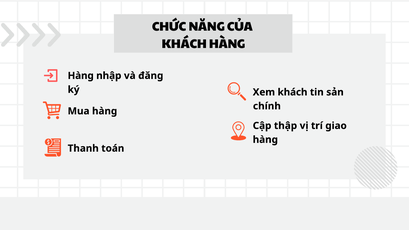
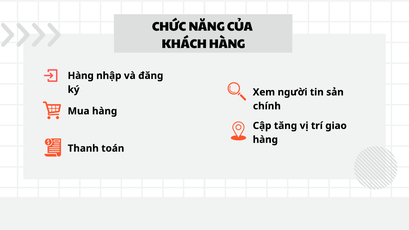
Xem khách: khách -> người
thập: thập -> tăng
